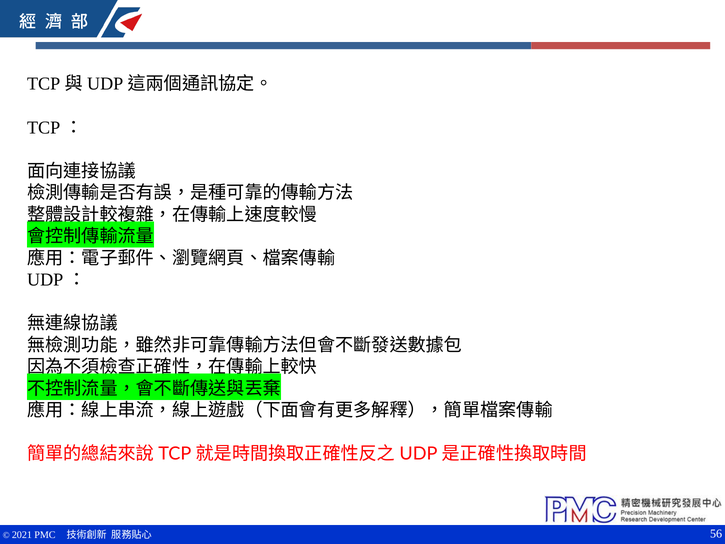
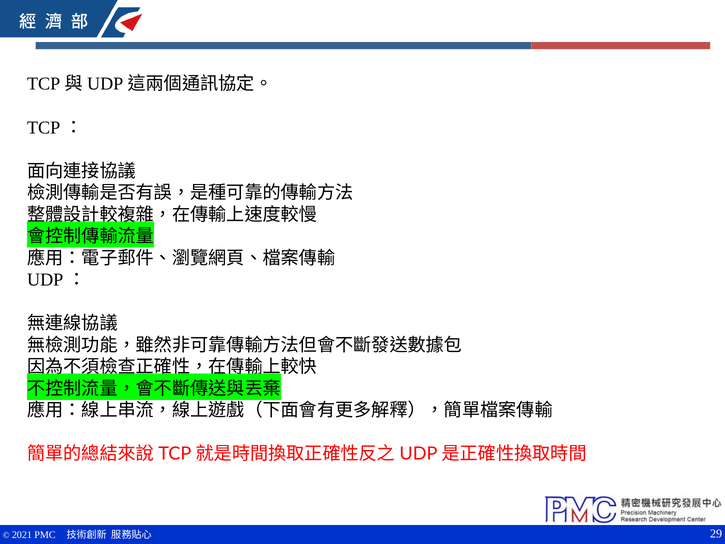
56: 56 -> 29
